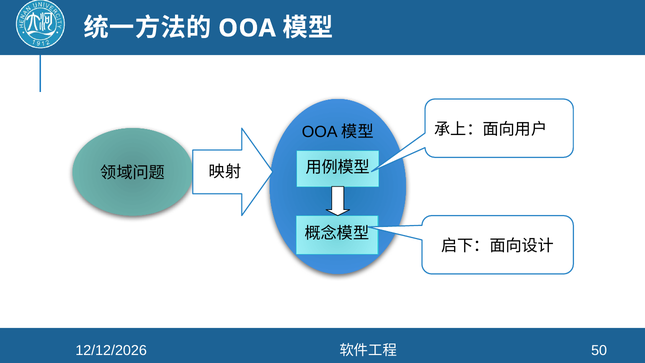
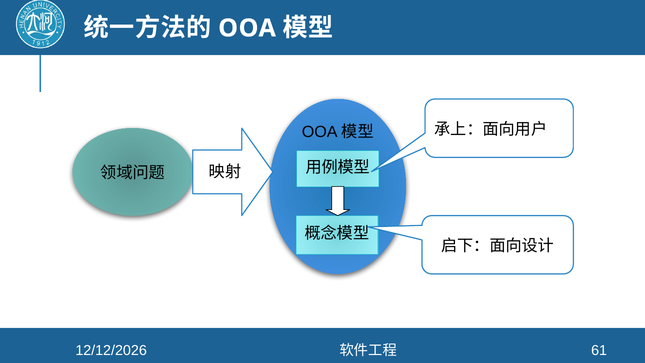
50: 50 -> 61
